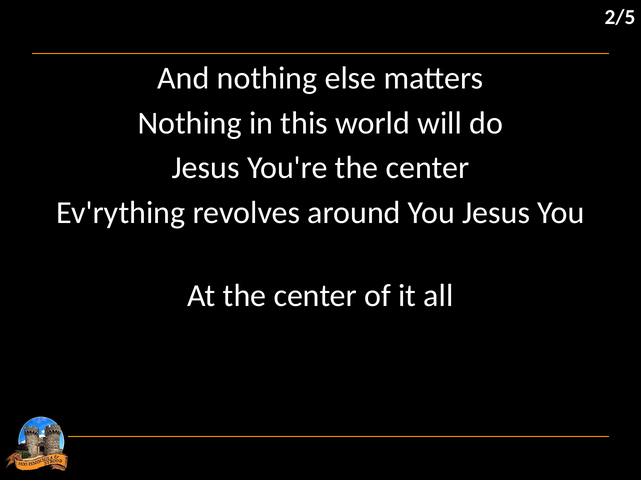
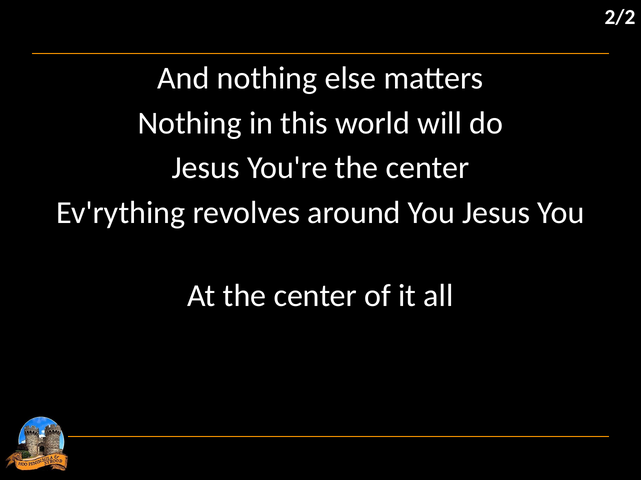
2/5: 2/5 -> 2/2
